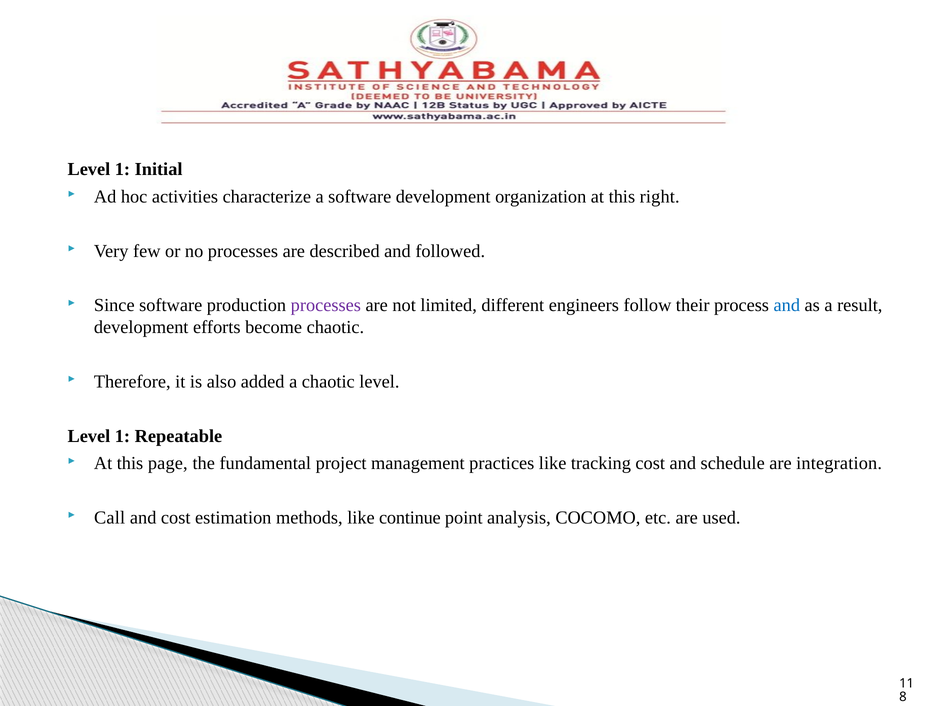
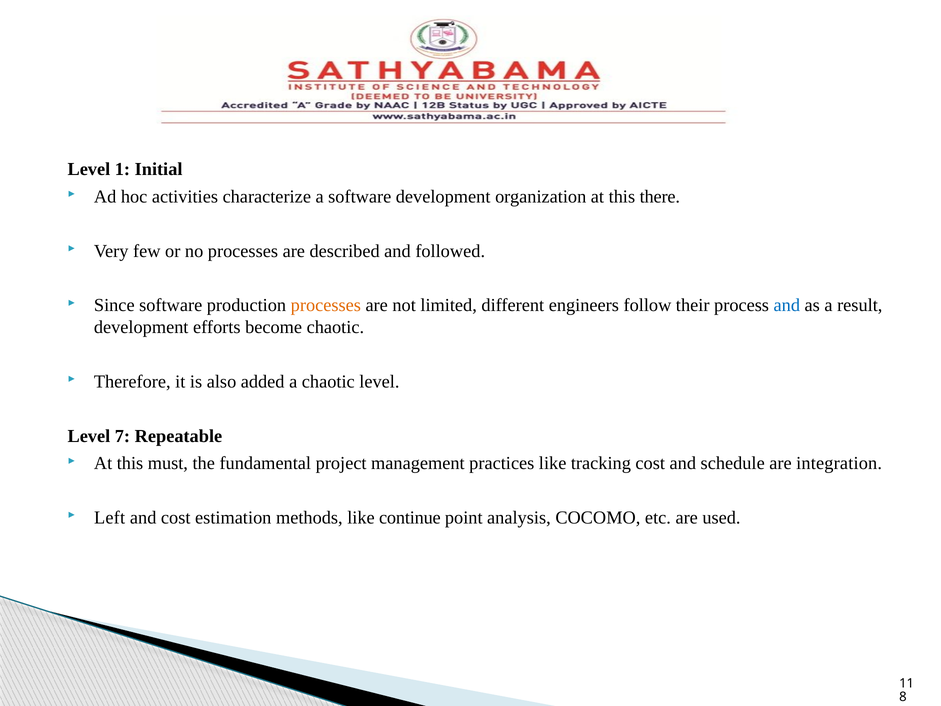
right: right -> there
processes at (326, 305) colour: purple -> orange
1 at (122, 436): 1 -> 7
page: page -> must
Call: Call -> Left
